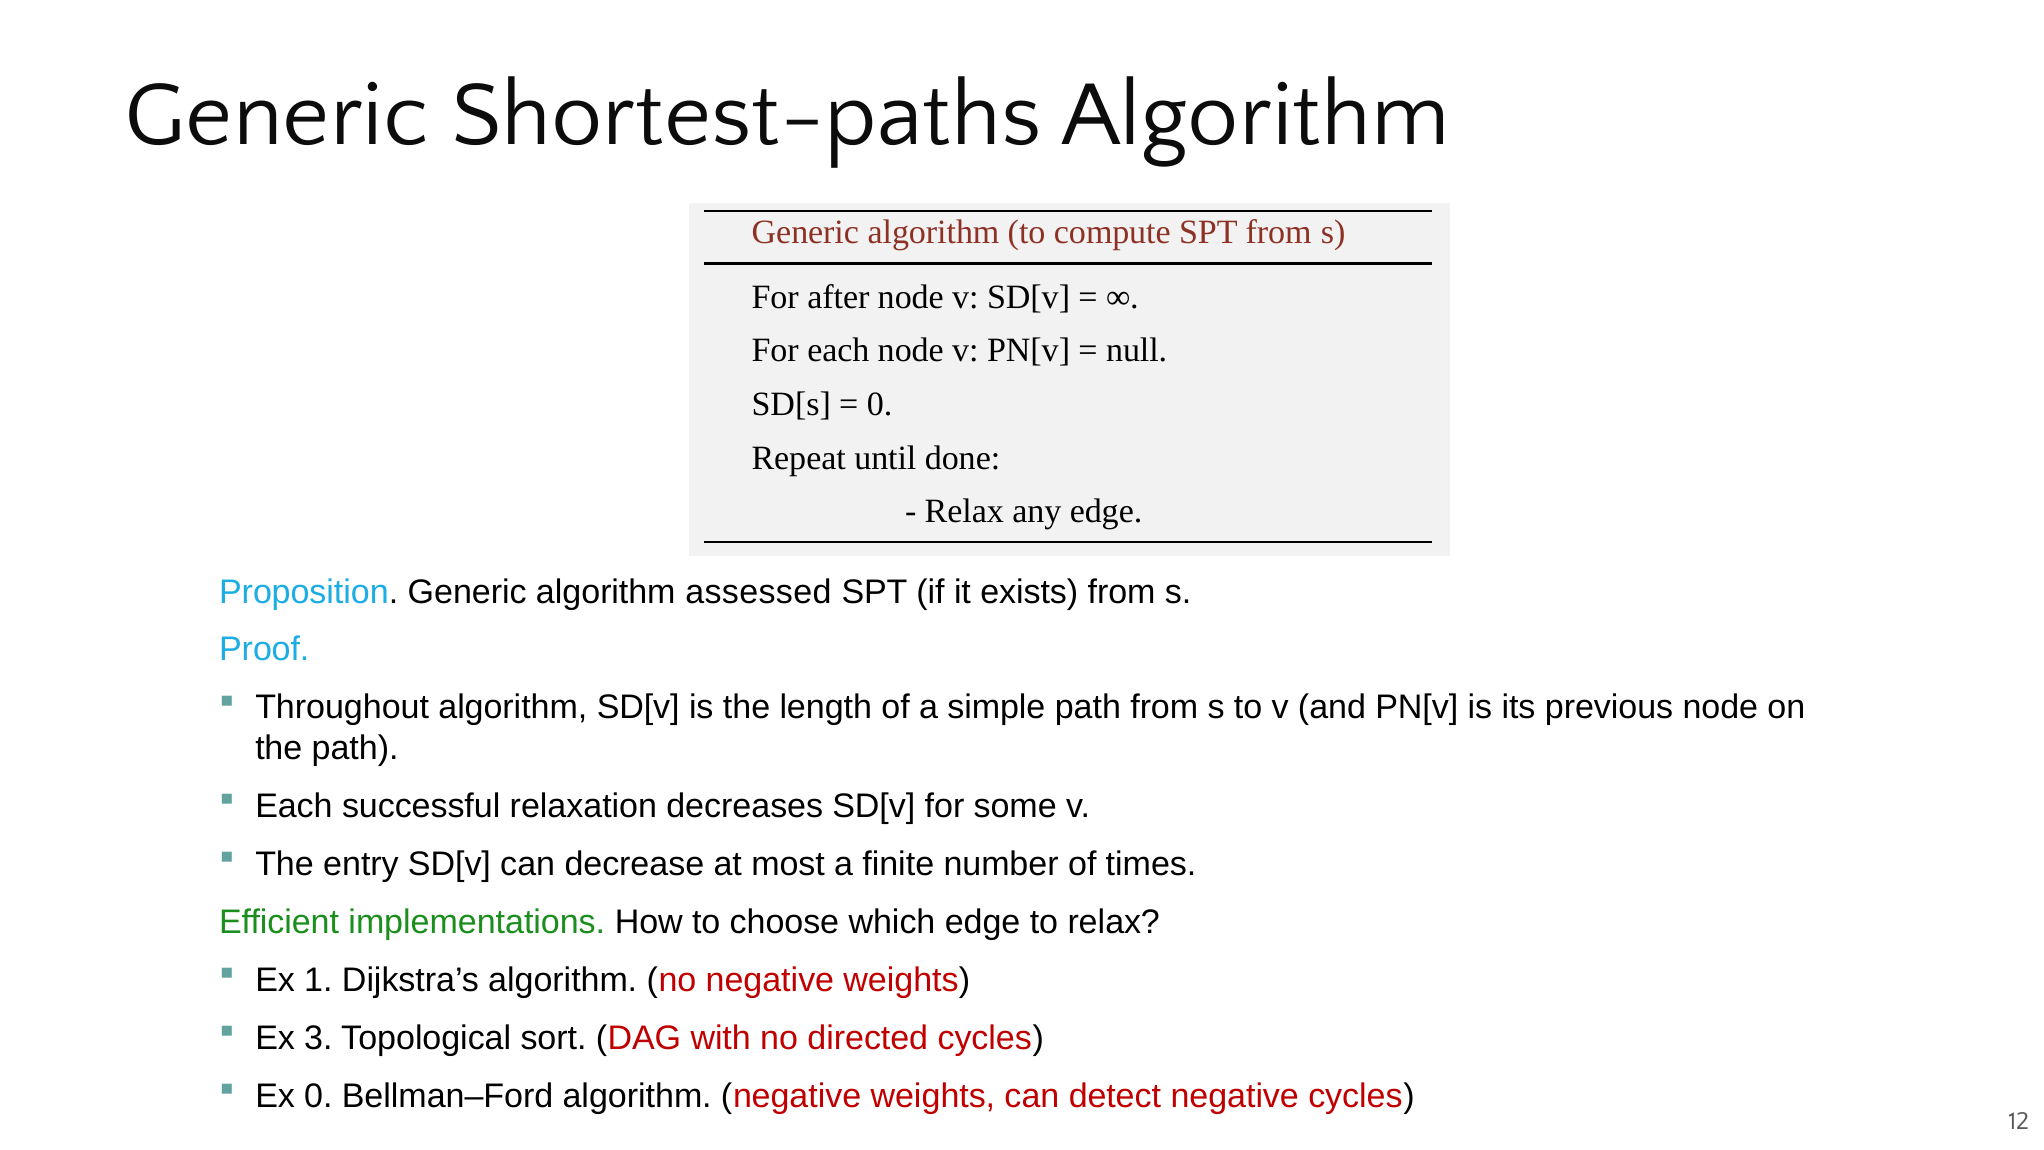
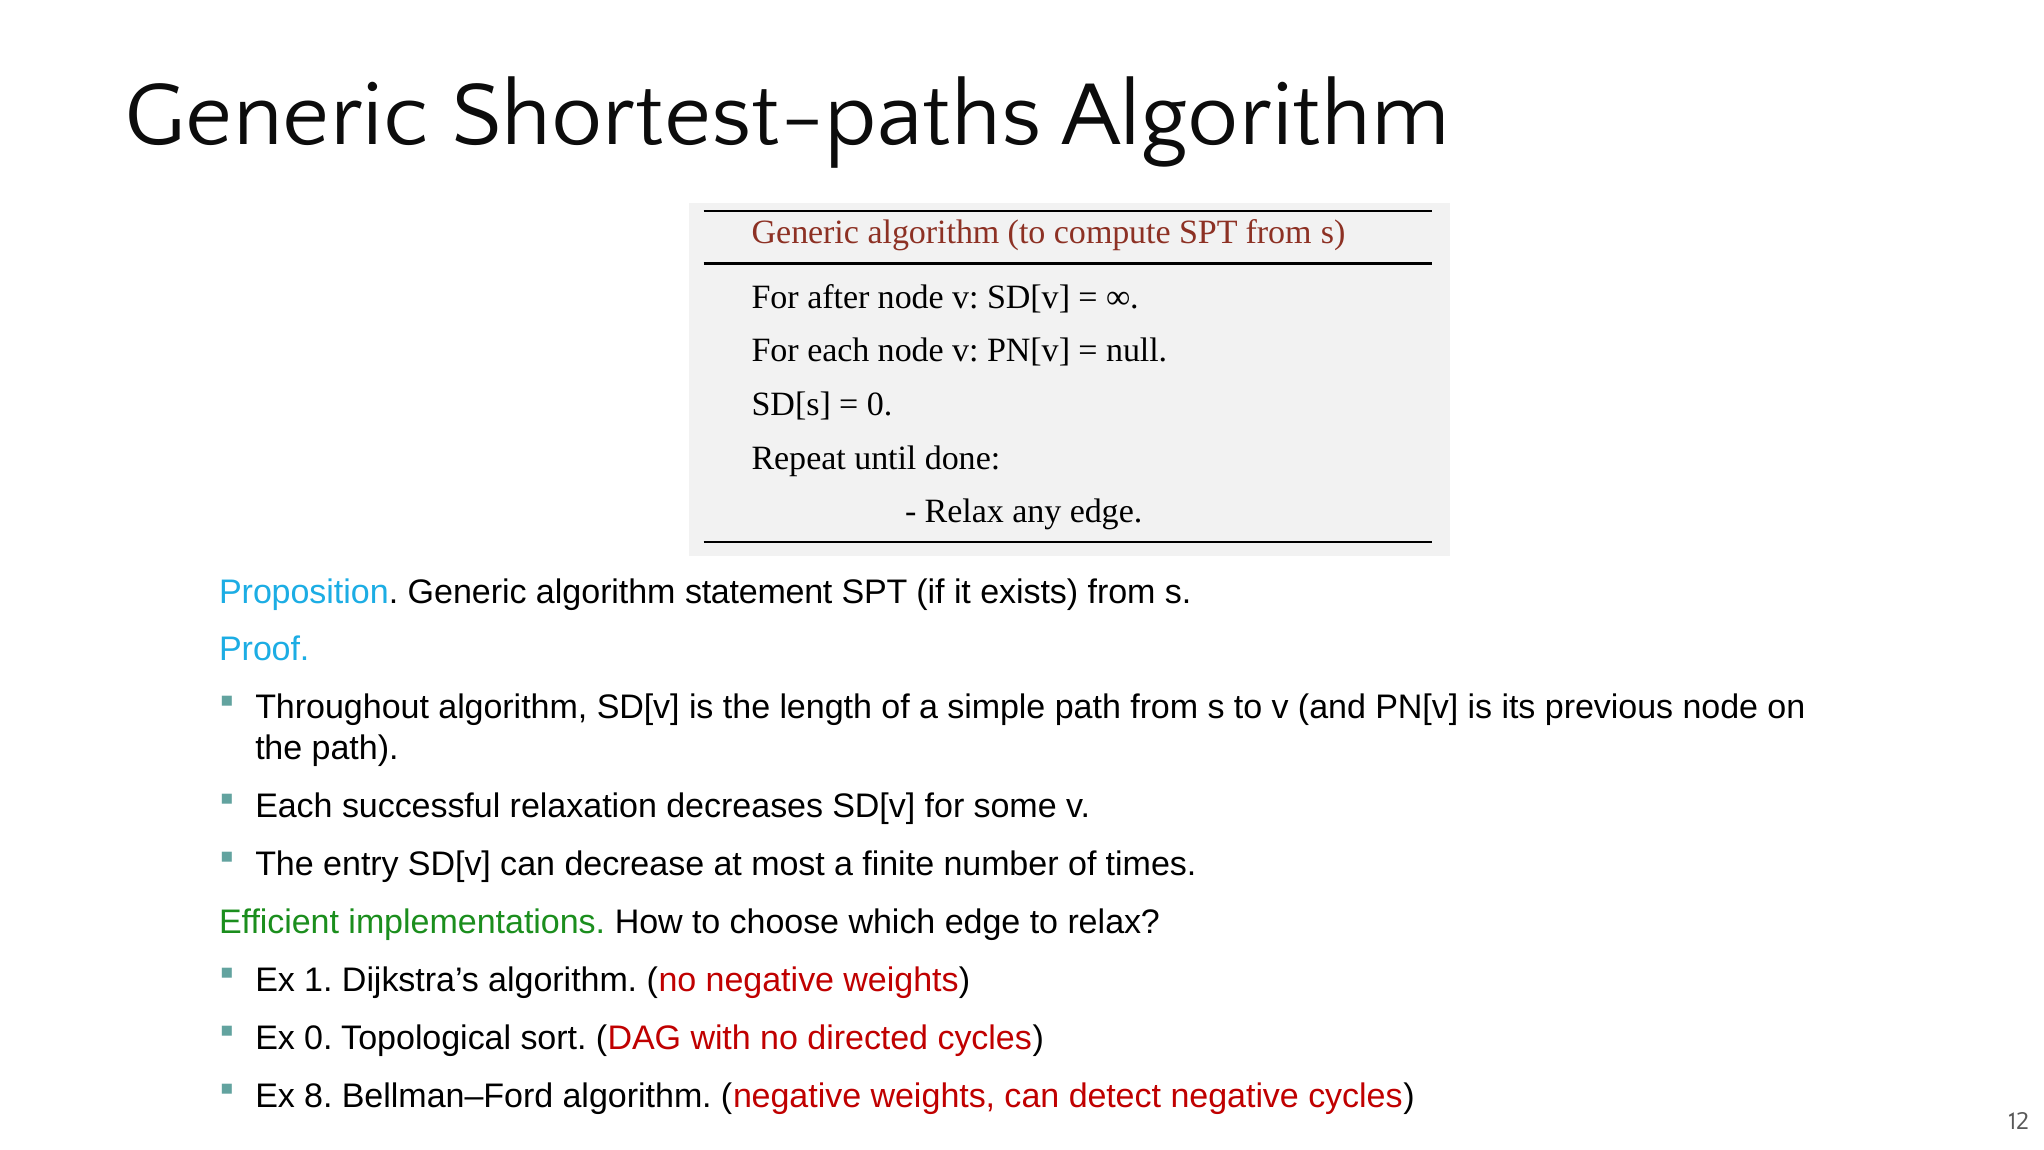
assessed: assessed -> statement
Ex 3: 3 -> 0
Ex 0: 0 -> 8
